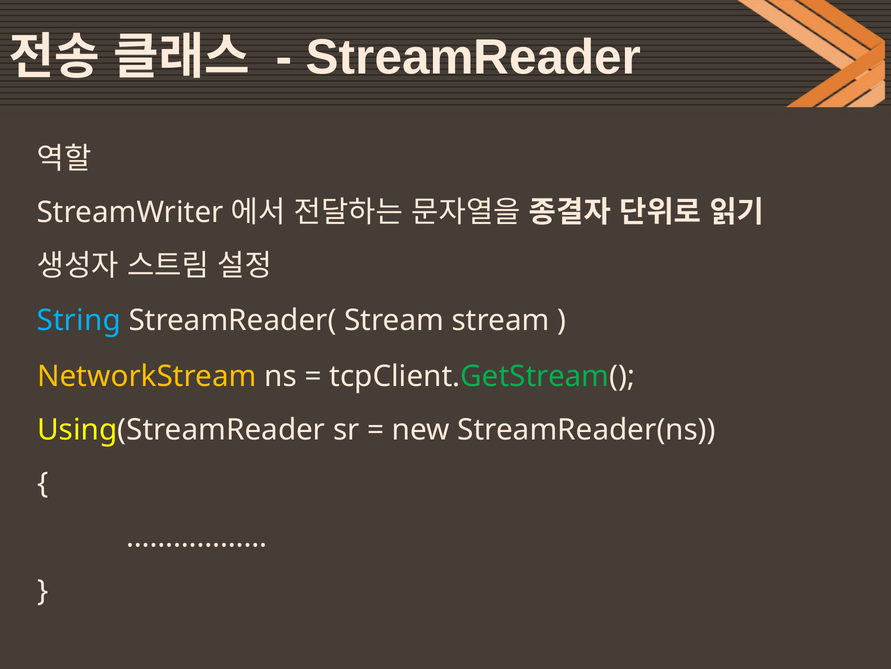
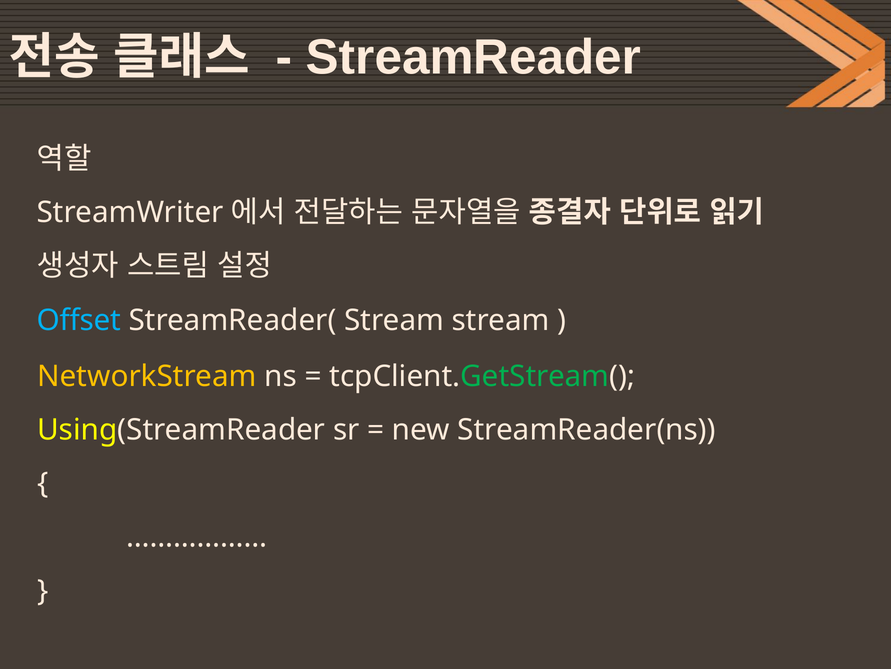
String: String -> Offset
